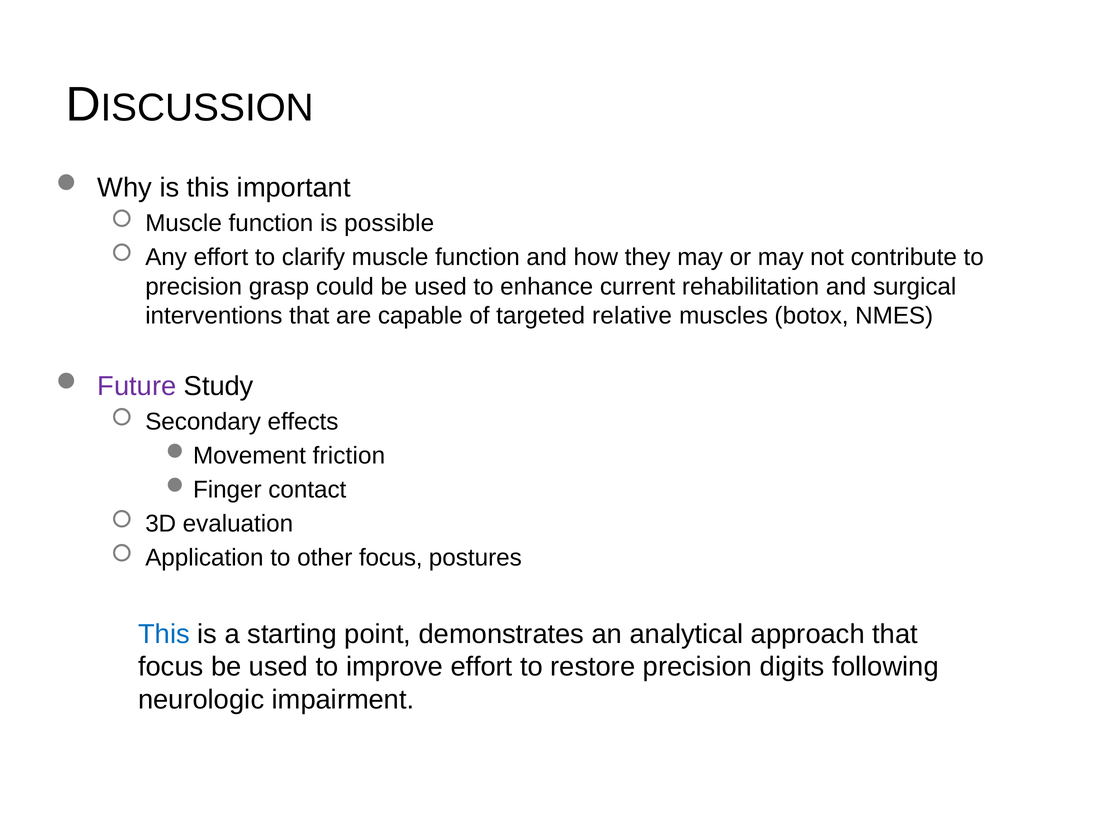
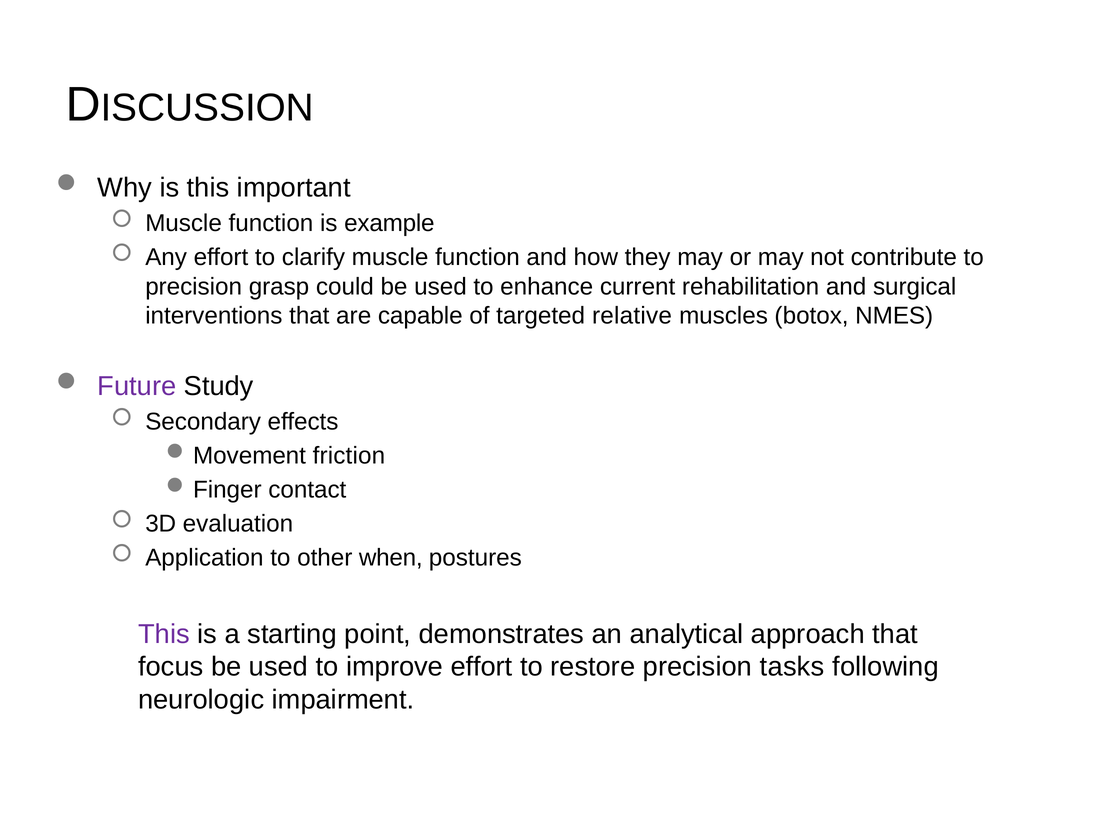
possible: possible -> example
other focus: focus -> when
This at (164, 634) colour: blue -> purple
digits: digits -> tasks
